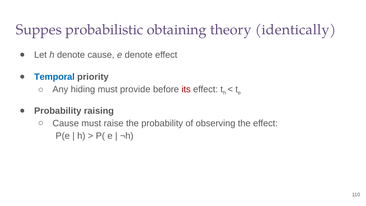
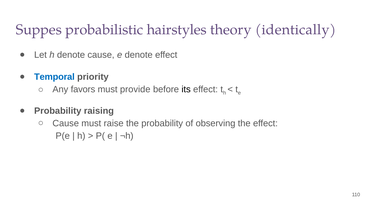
obtaining: obtaining -> hairstyles
hiding: hiding -> favors
its colour: red -> black
